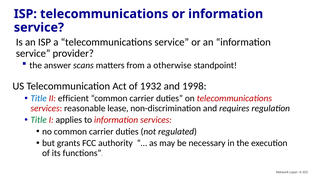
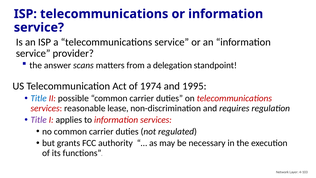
otherwise: otherwise -> delegation
1932: 1932 -> 1974
1998: 1998 -> 1995
efficient: efficient -> possible
Title at (39, 120) colour: green -> purple
